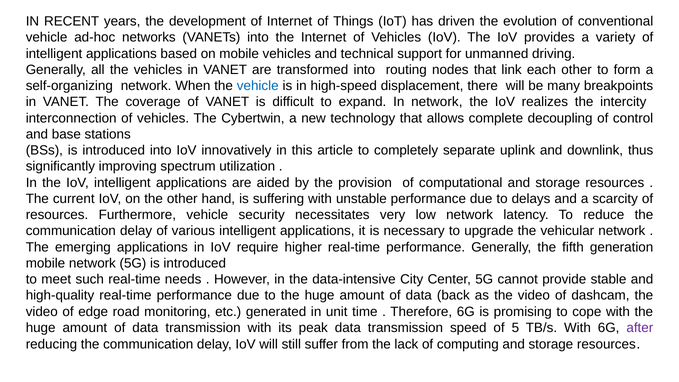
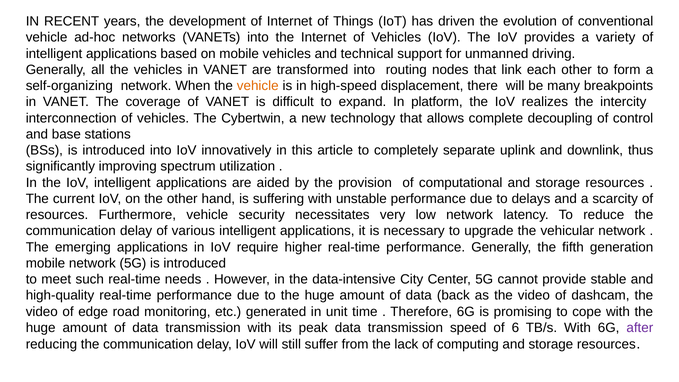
vehicle at (258, 86) colour: blue -> orange
In network: network -> platform
5: 5 -> 6
